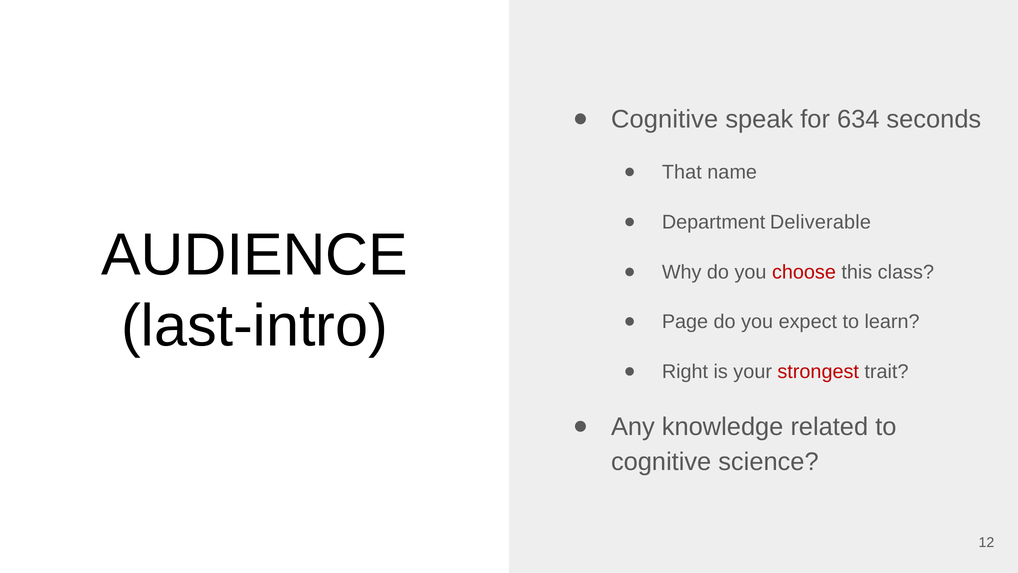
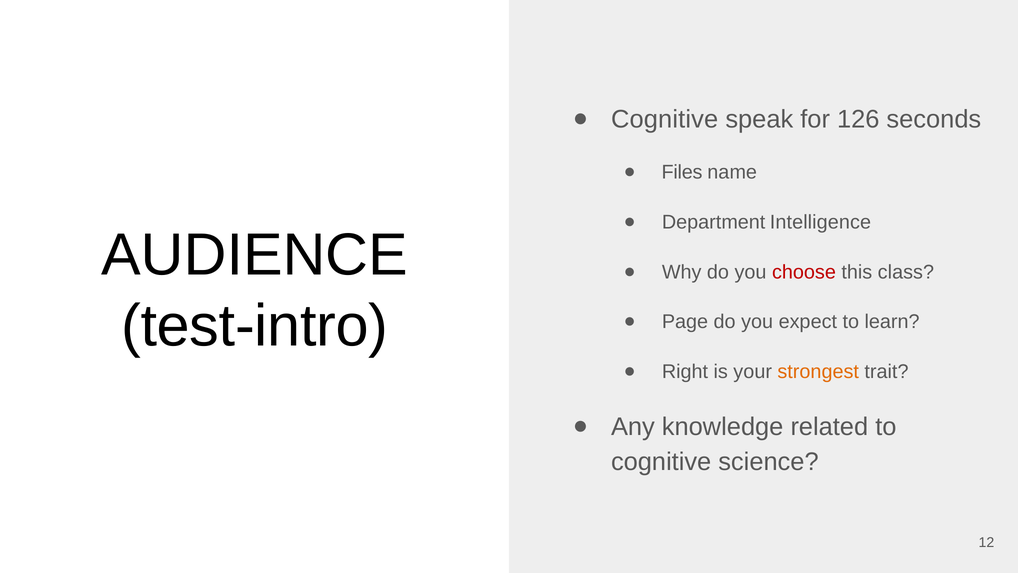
634: 634 -> 126
That: That -> Files
Deliverable: Deliverable -> Intelligence
last-intro: last-intro -> test-intro
strongest colour: red -> orange
